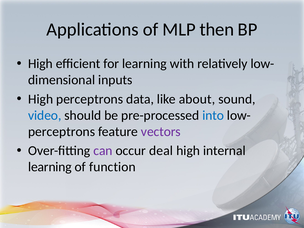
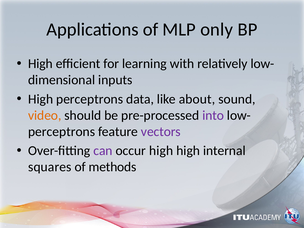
then: then -> only
video colour: blue -> orange
into colour: blue -> purple
occur deal: deal -> high
learning at (50, 167): learning -> squares
function: function -> methods
